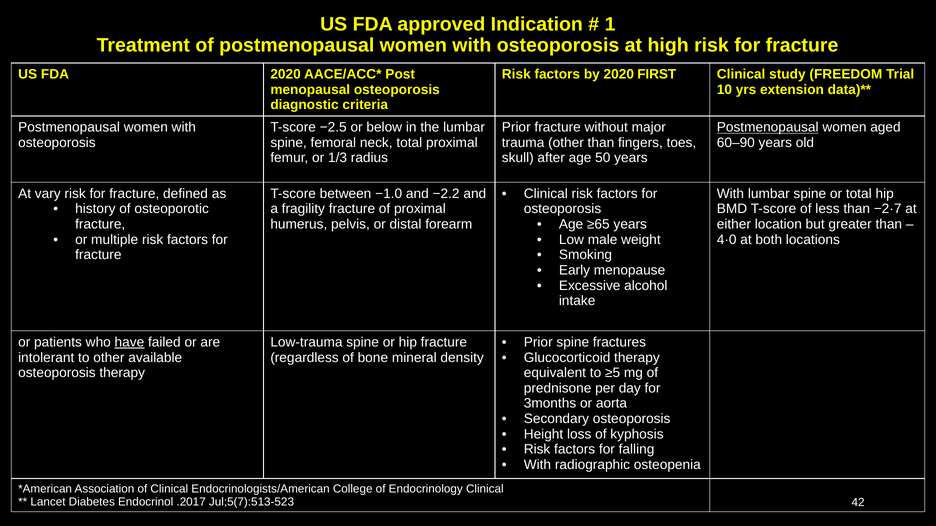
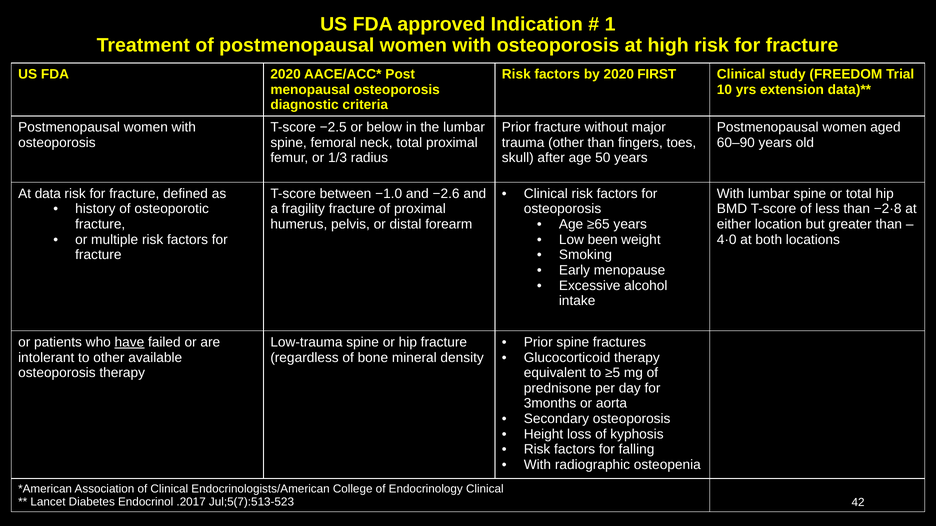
Postmenopausal at (768, 127) underline: present -> none
vary: vary -> data
−2.2: −2.2 -> −2.6
−2·7: −2·7 -> −2·8
male: male -> been
